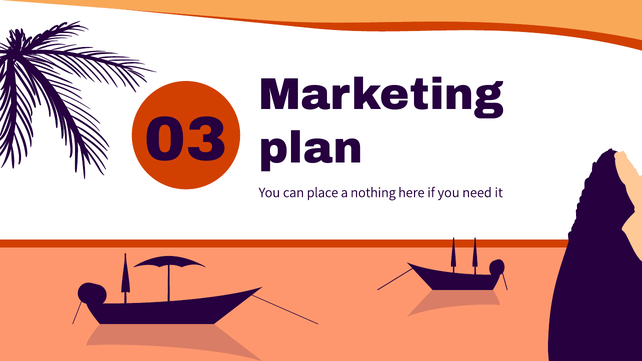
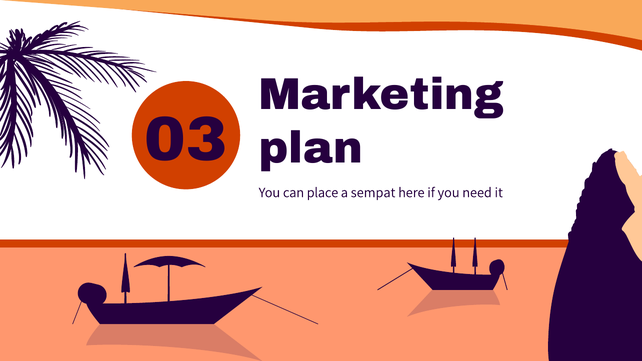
nothing: nothing -> sempat
